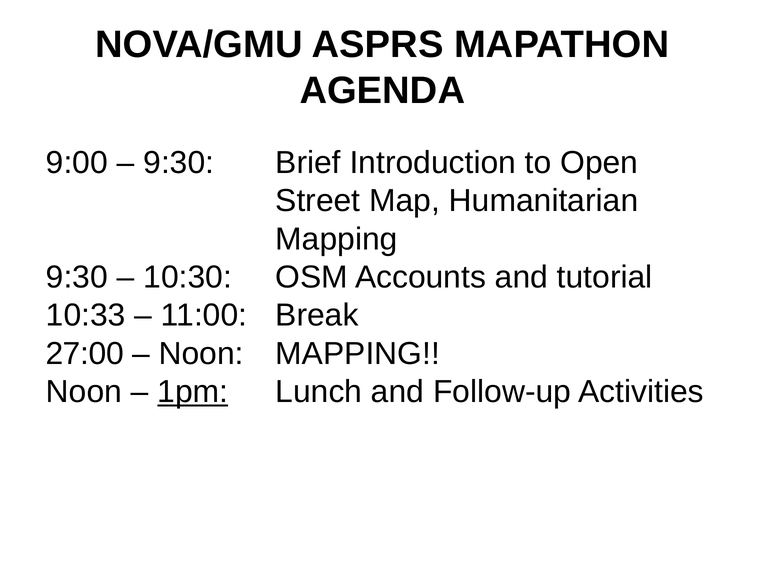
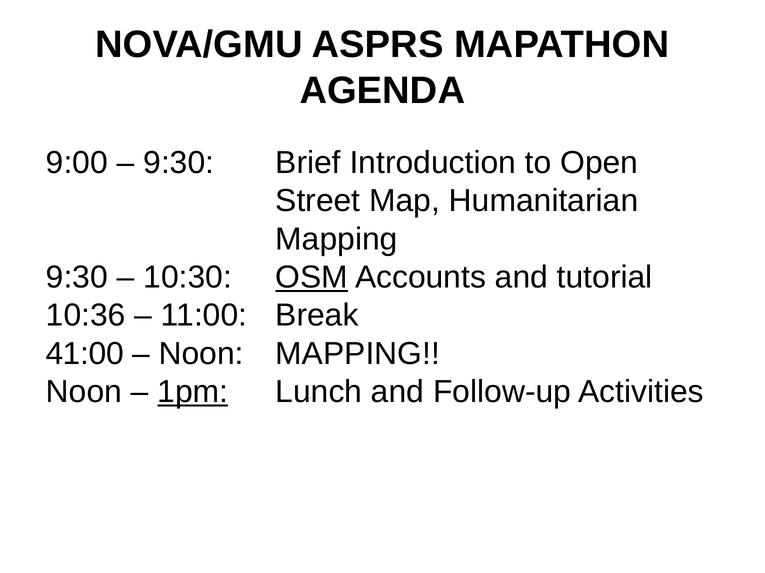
OSM underline: none -> present
10:33: 10:33 -> 10:36
27:00: 27:00 -> 41:00
